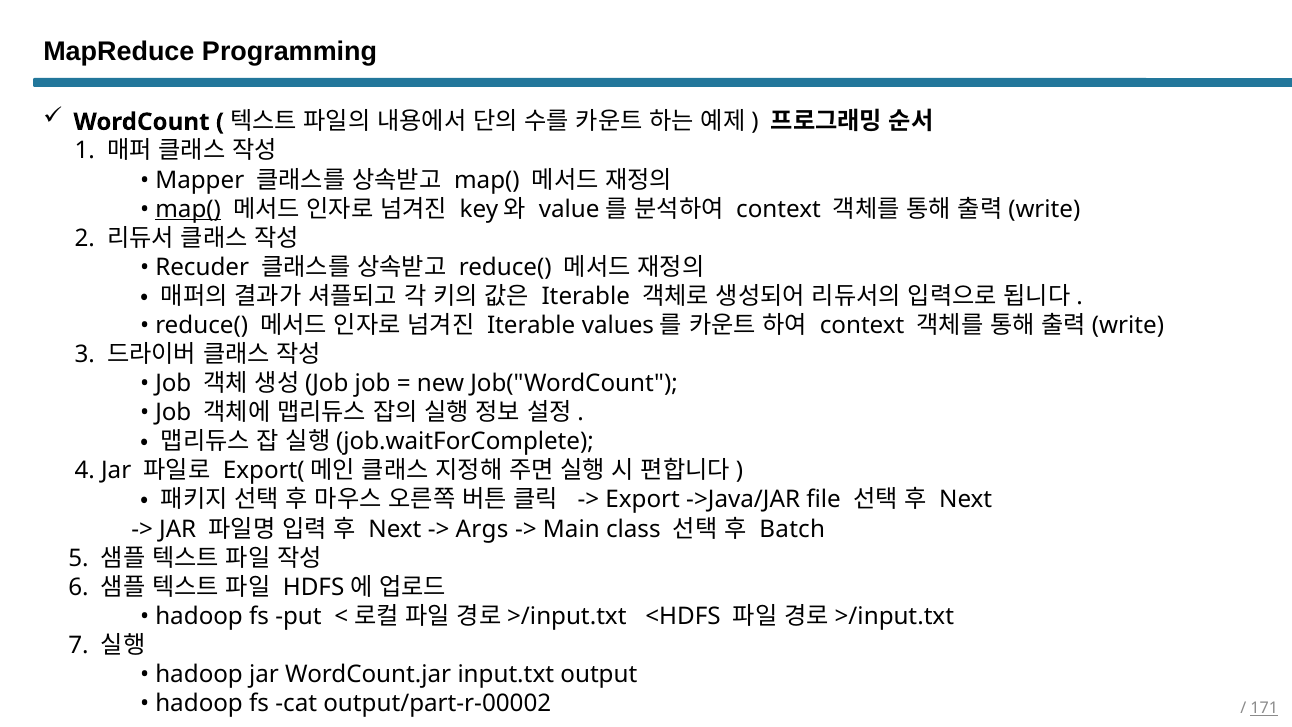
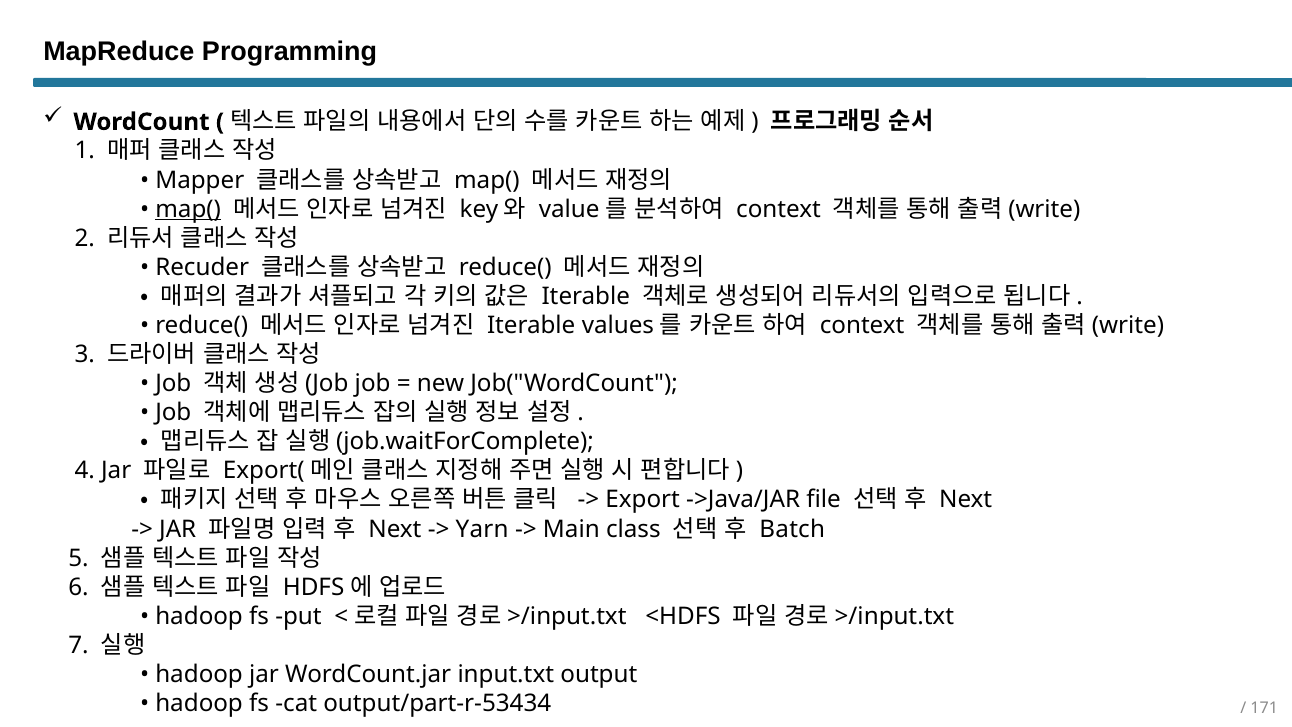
Args: Args -> Yarn
output/part-r-00002: output/part-r-00002 -> output/part-r-53434
171 underline: present -> none
